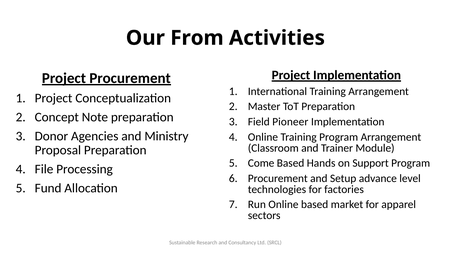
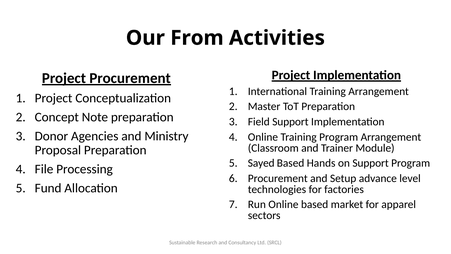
Field Pioneer: Pioneer -> Support
Come: Come -> Sayed
